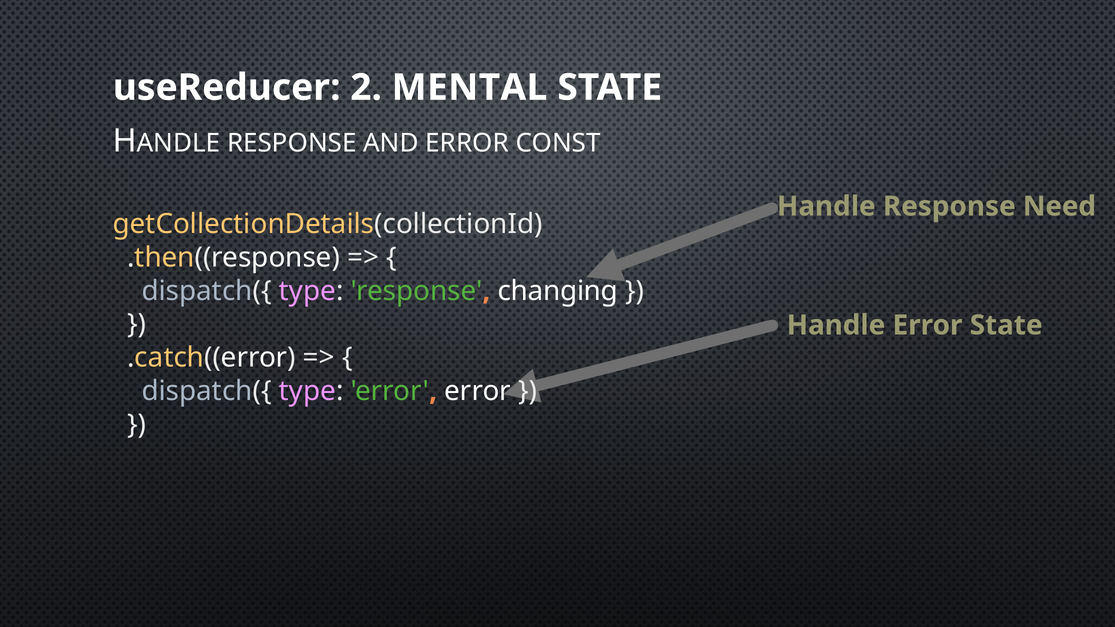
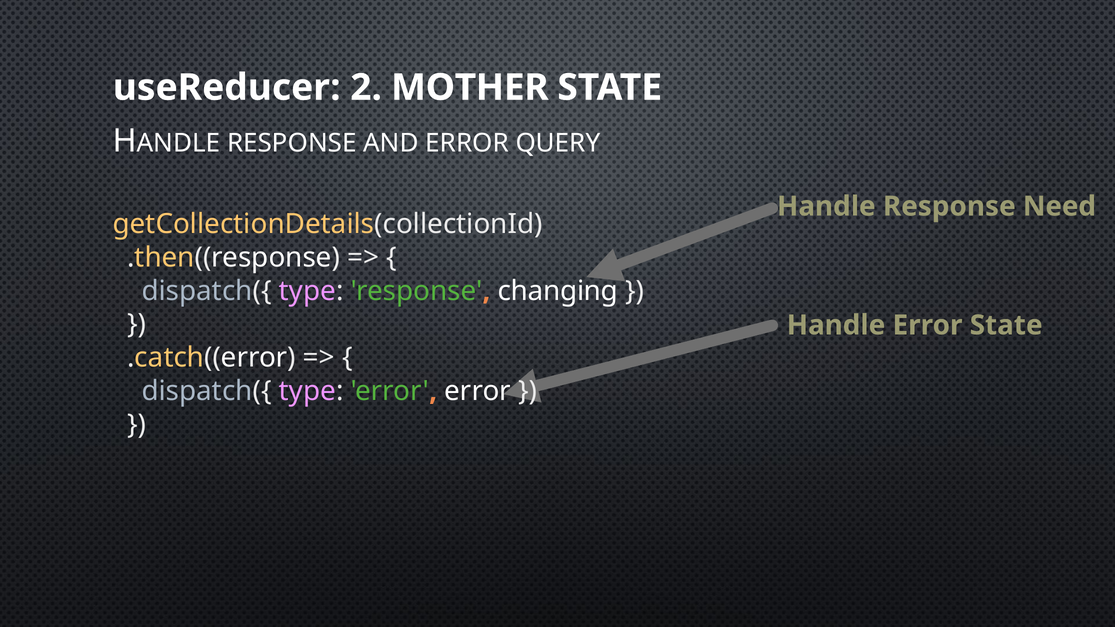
MENTAL: MENTAL -> MOTHER
CONST: CONST -> QUERY
